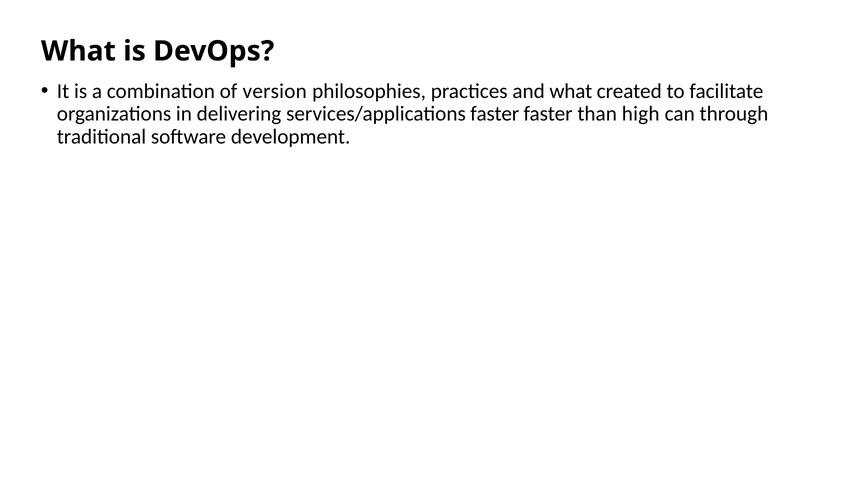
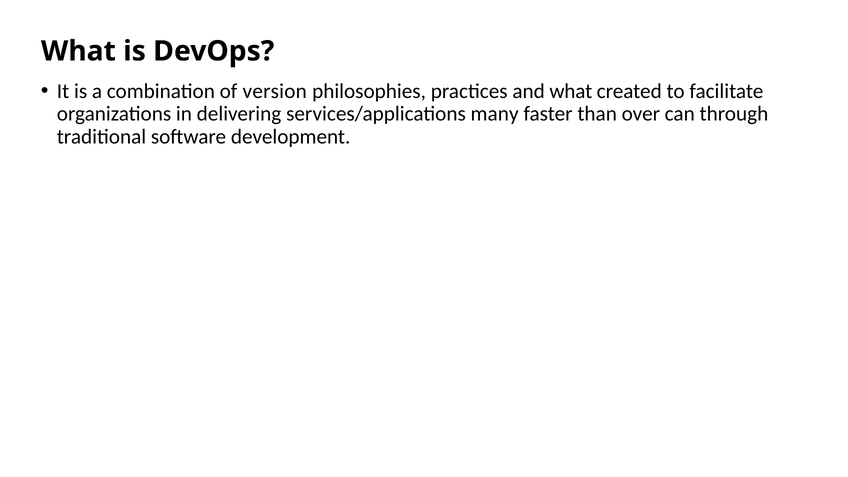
services/applications faster: faster -> many
high: high -> over
